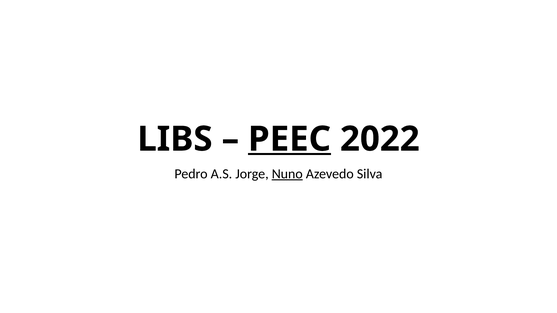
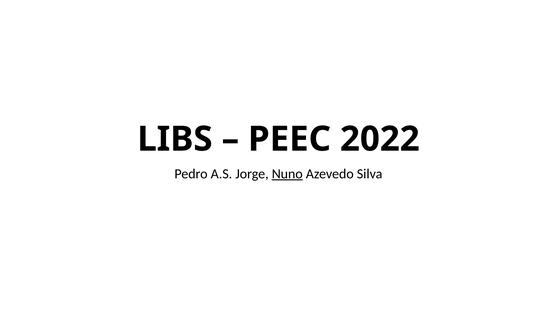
PEEC underline: present -> none
